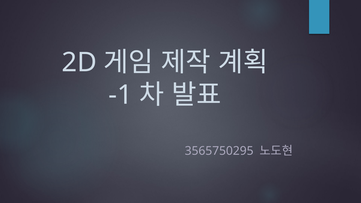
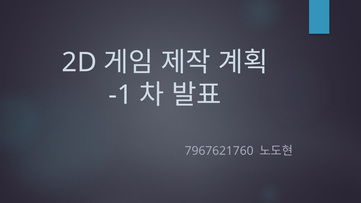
3565750295: 3565750295 -> 7967621760
